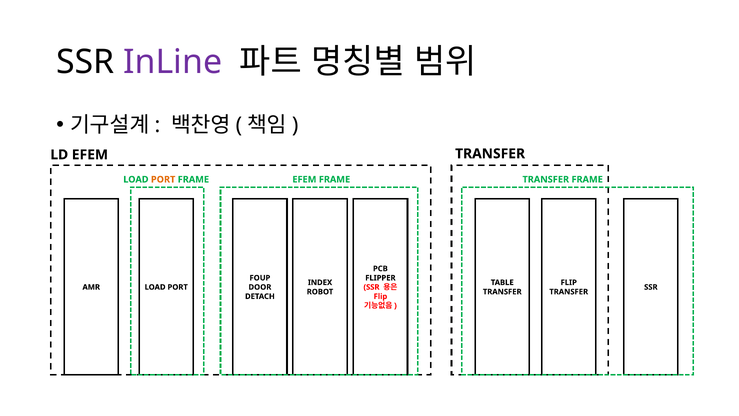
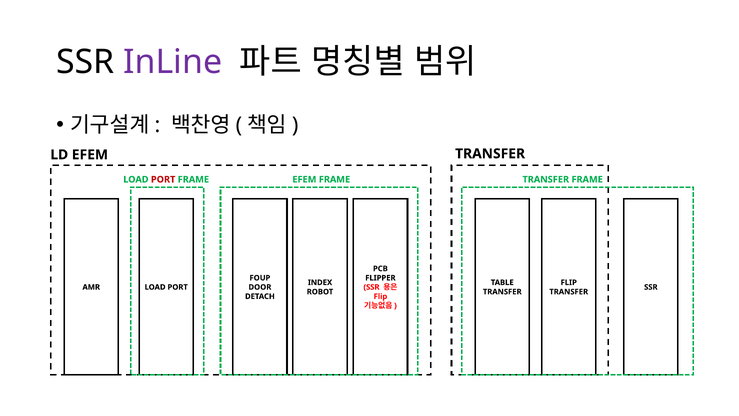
PORT at (163, 179) colour: orange -> red
